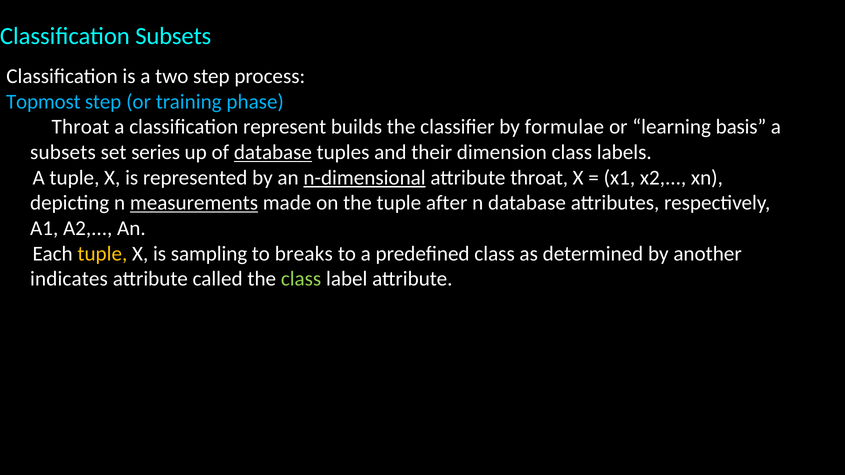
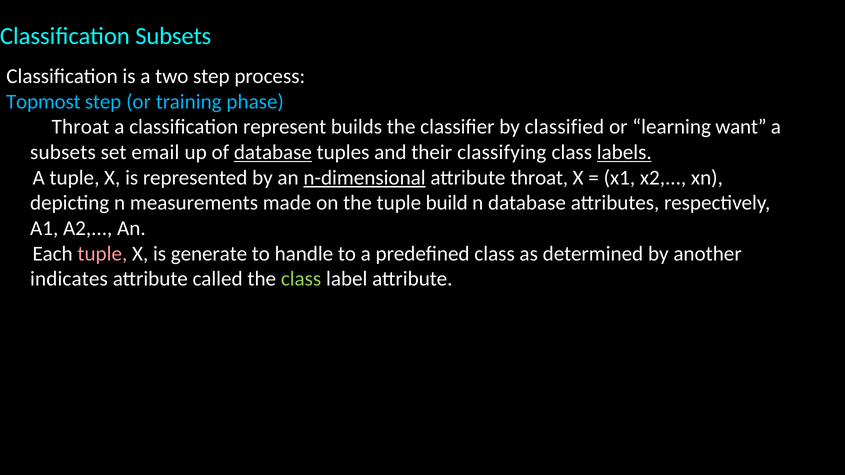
formulae: formulae -> classified
basis: basis -> want
series: series -> email
dimension: dimension -> classifying
labels underline: none -> present
measurements underline: present -> none
after: after -> build
tuple at (102, 254) colour: yellow -> pink
sampling: sampling -> generate
breaks: breaks -> handle
